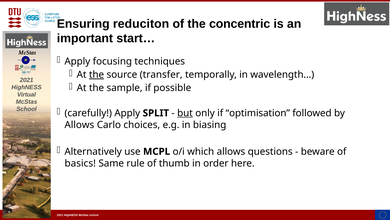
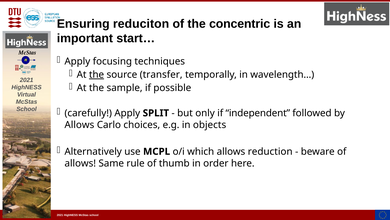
but underline: present -> none
optimisation: optimisation -> independent
biasing: biasing -> objects
questions: questions -> reduction
basics at (80, 163): basics -> allows
